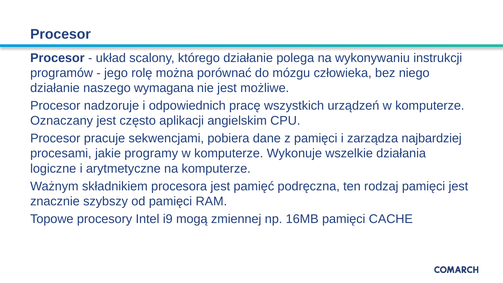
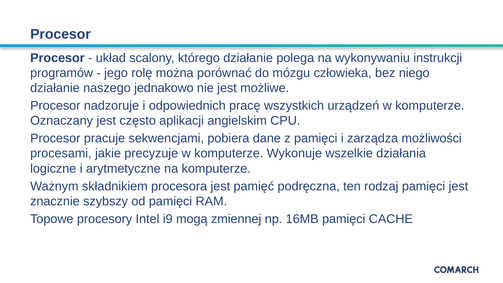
wymagana: wymagana -> jednakowo
najbardziej: najbardziej -> możliwości
programy: programy -> precyzuje
